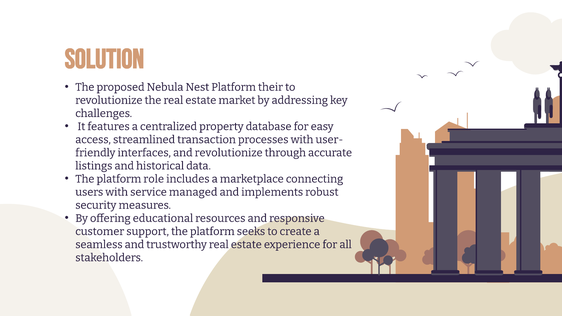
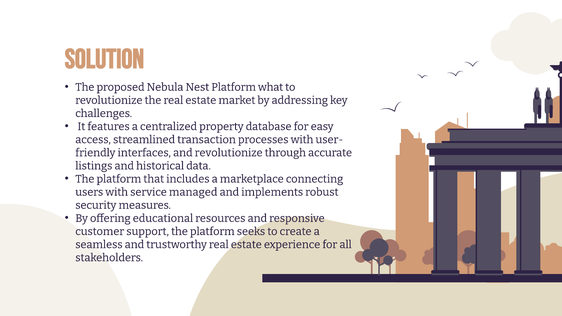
their: their -> what
role: role -> that
